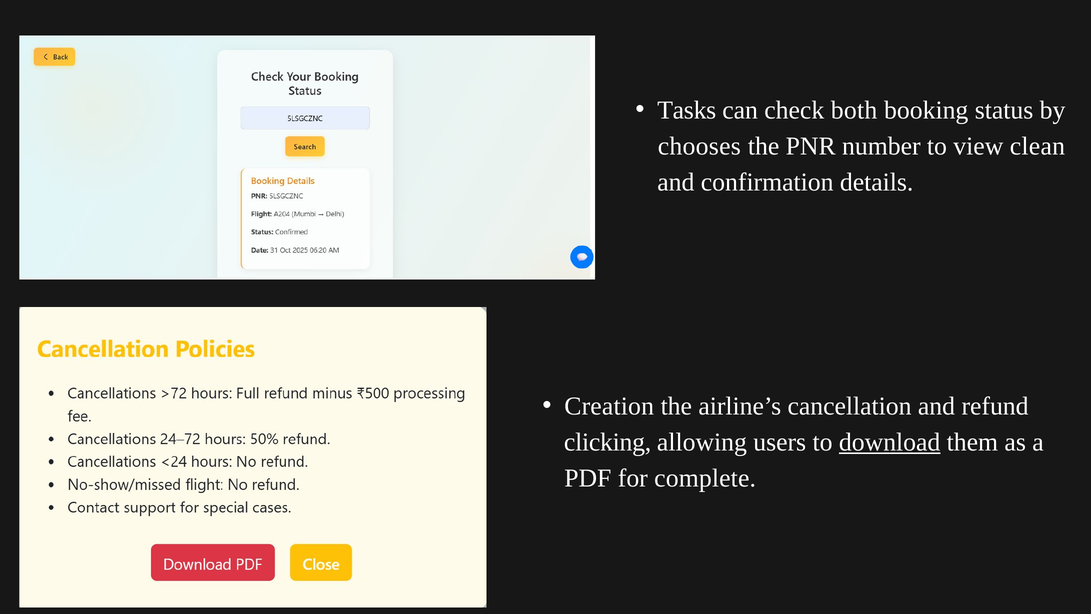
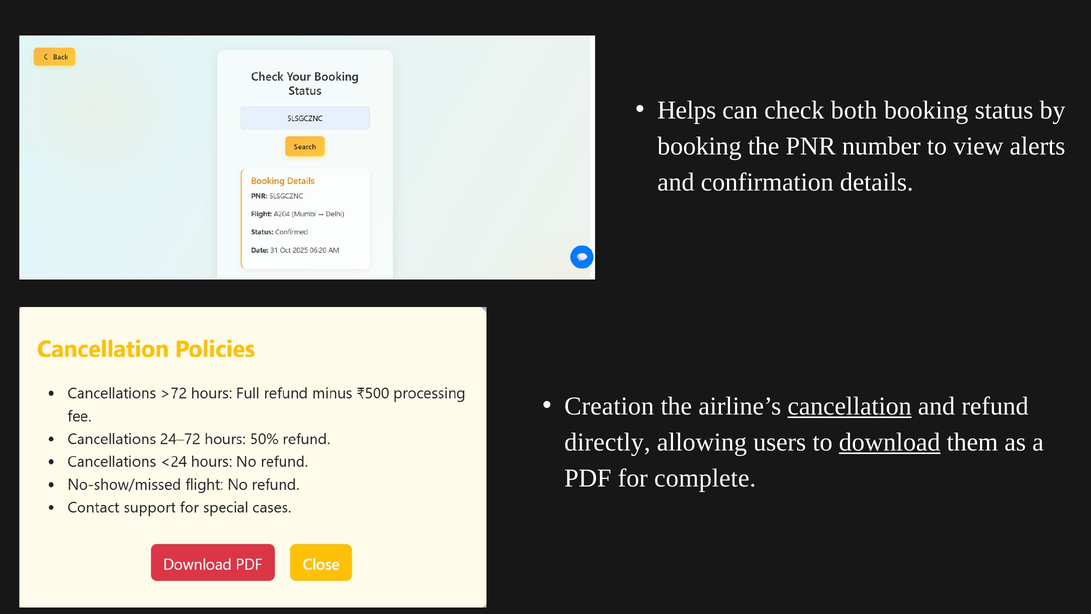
Tasks: Tasks -> Helps
chooses at (699, 146): chooses -> booking
clean: clean -> alerts
cancellation underline: none -> present
clicking: clicking -> directly
